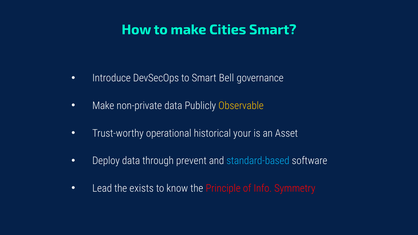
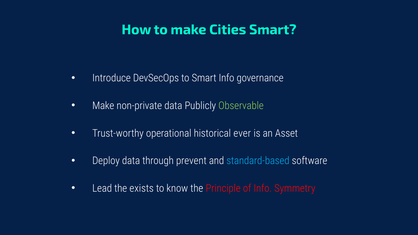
Smart Bell: Bell -> Info
Observable colour: yellow -> light green
your: your -> ever
